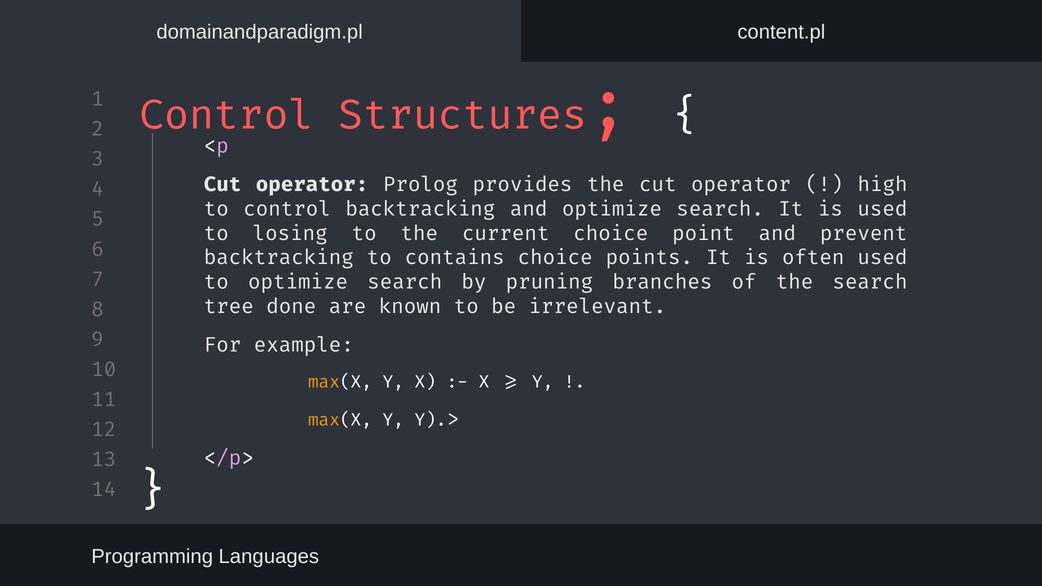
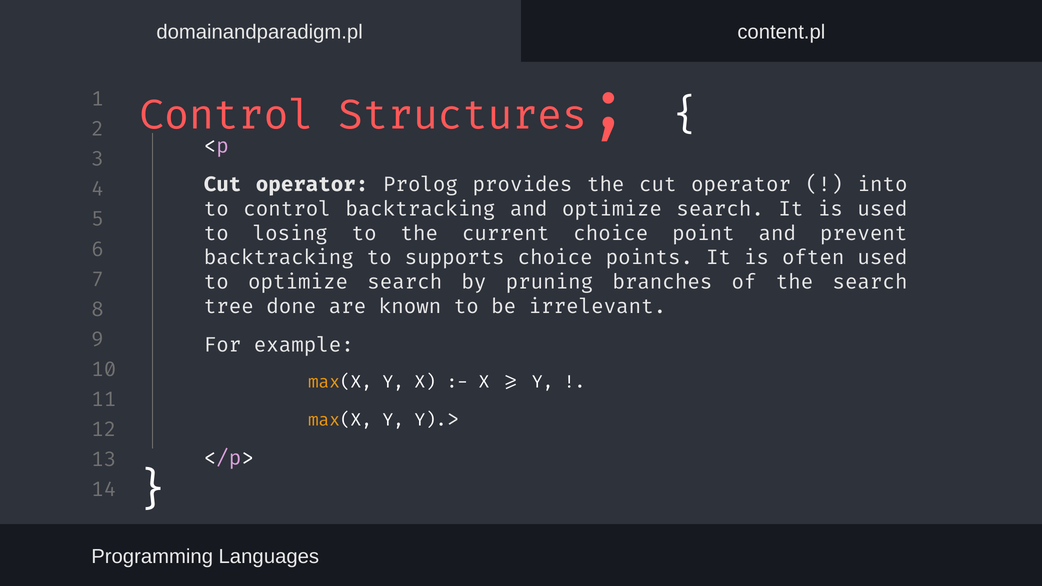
high: high -> into
contains: contains -> supports
